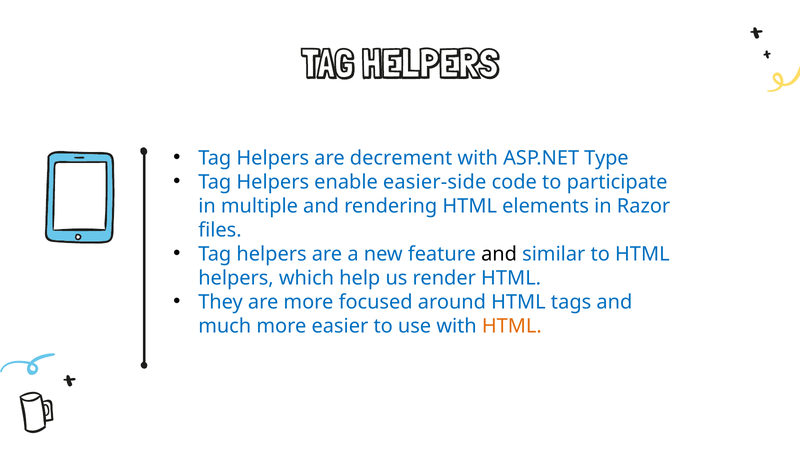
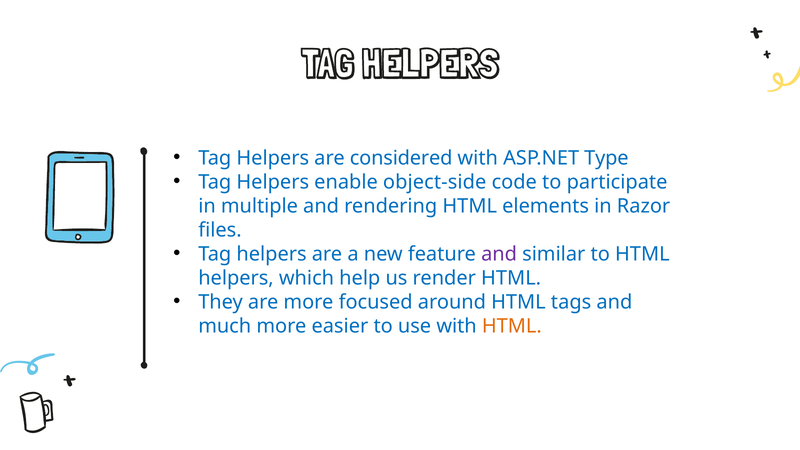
decrement: decrement -> considered
easier-side: easier-side -> object-side
and at (499, 254) colour: black -> purple
